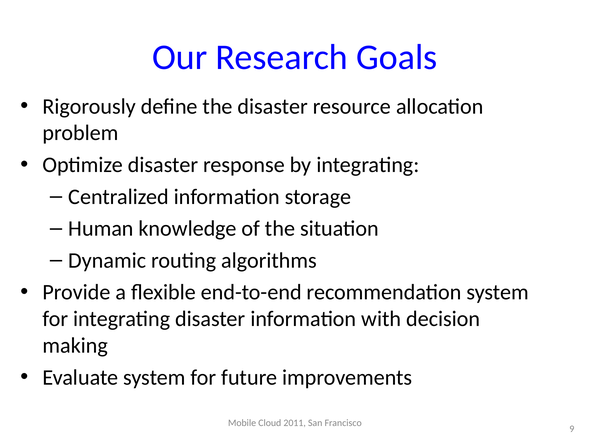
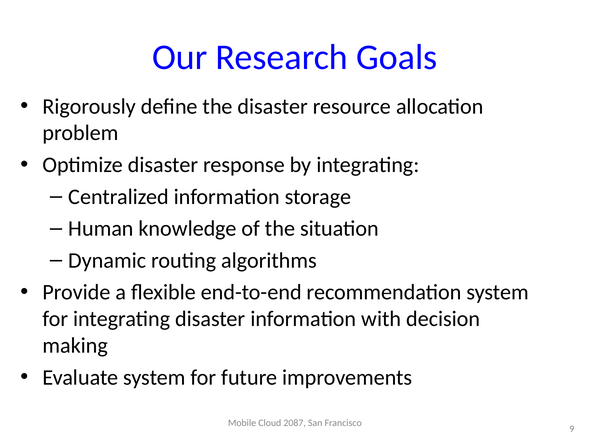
2011: 2011 -> 2087
